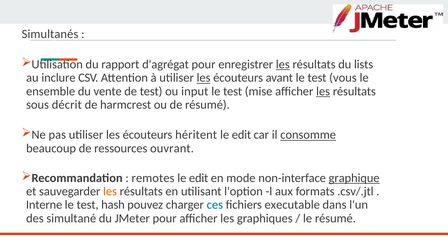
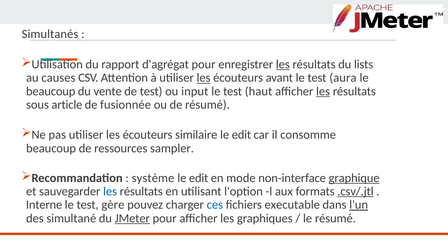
inclure: inclure -> causes
vous: vous -> aura
ensemble at (51, 91): ensemble -> beaucoup
mise: mise -> haut
décrit: décrit -> article
harmcrest: harmcrest -> fusionnée
héritent: héritent -> similaire
consomme underline: present -> none
ouvrant: ouvrant -> sampler
remotes: remotes -> système
les at (110, 191) colour: orange -> blue
.csv/.jtl underline: none -> present
hash: hash -> gère
l'un underline: none -> present
JMeter at (132, 218) underline: none -> present
